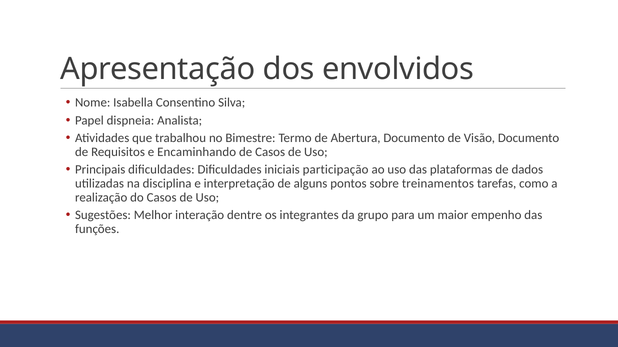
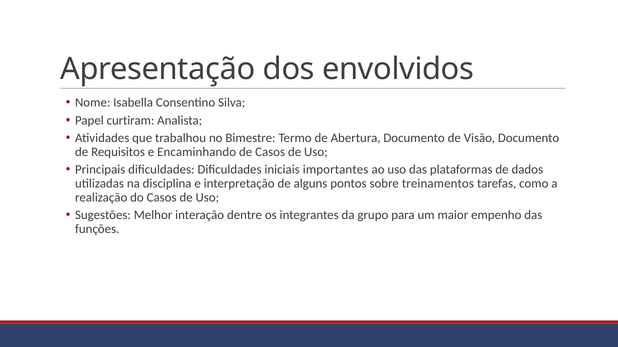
dispneia: dispneia -> curtiram
participação: participação -> importantes
